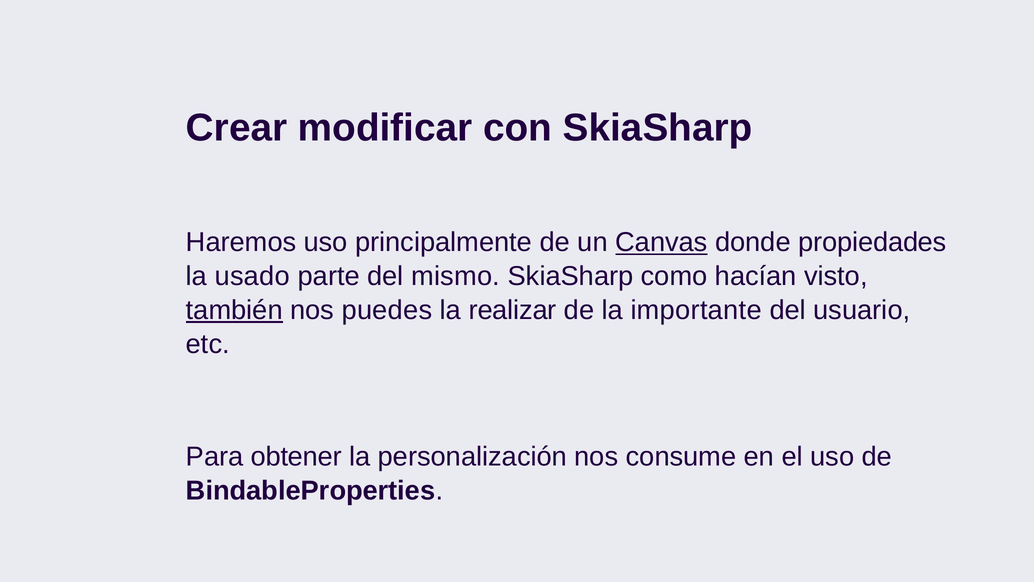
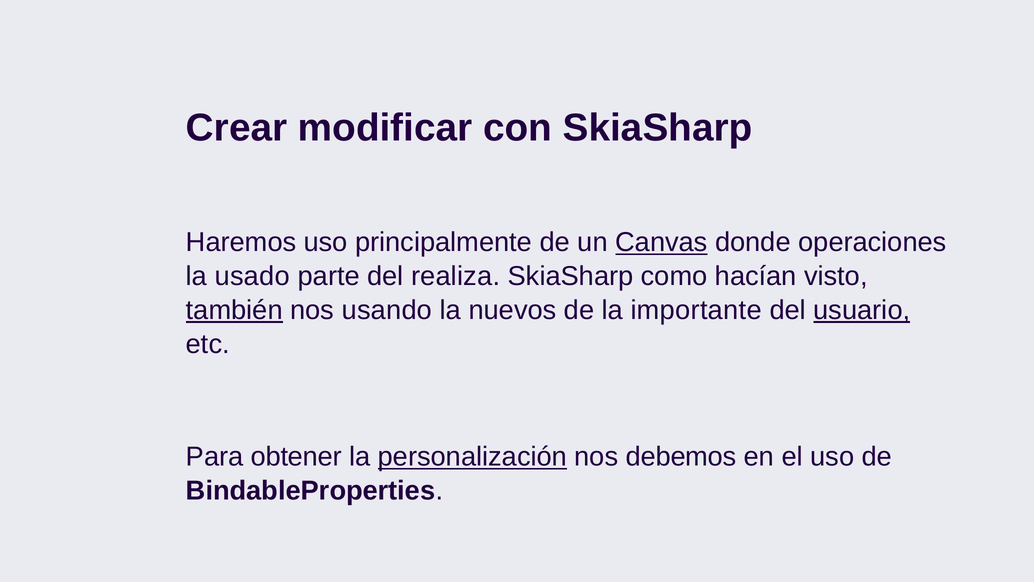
propiedades: propiedades -> operaciones
mismo: mismo -> realiza
puedes: puedes -> usando
realizar: realizar -> nuevos
usuario underline: none -> present
personalización underline: none -> present
consume: consume -> debemos
